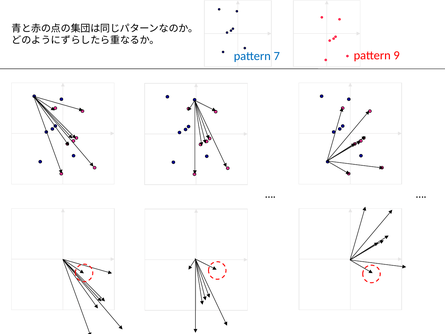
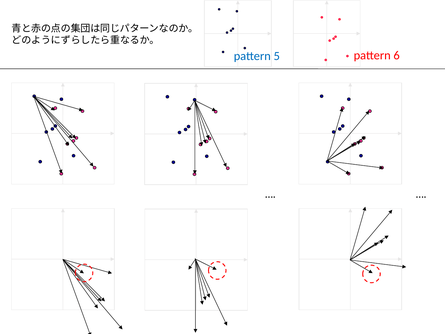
7: 7 -> 5
9: 9 -> 6
